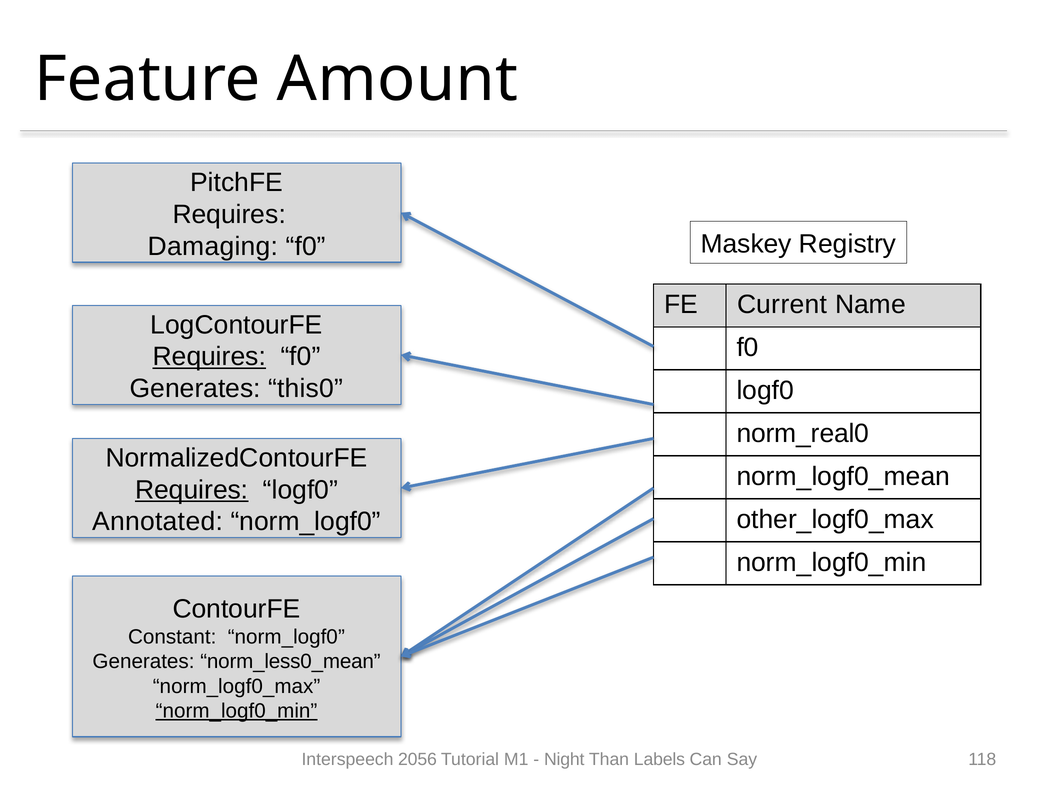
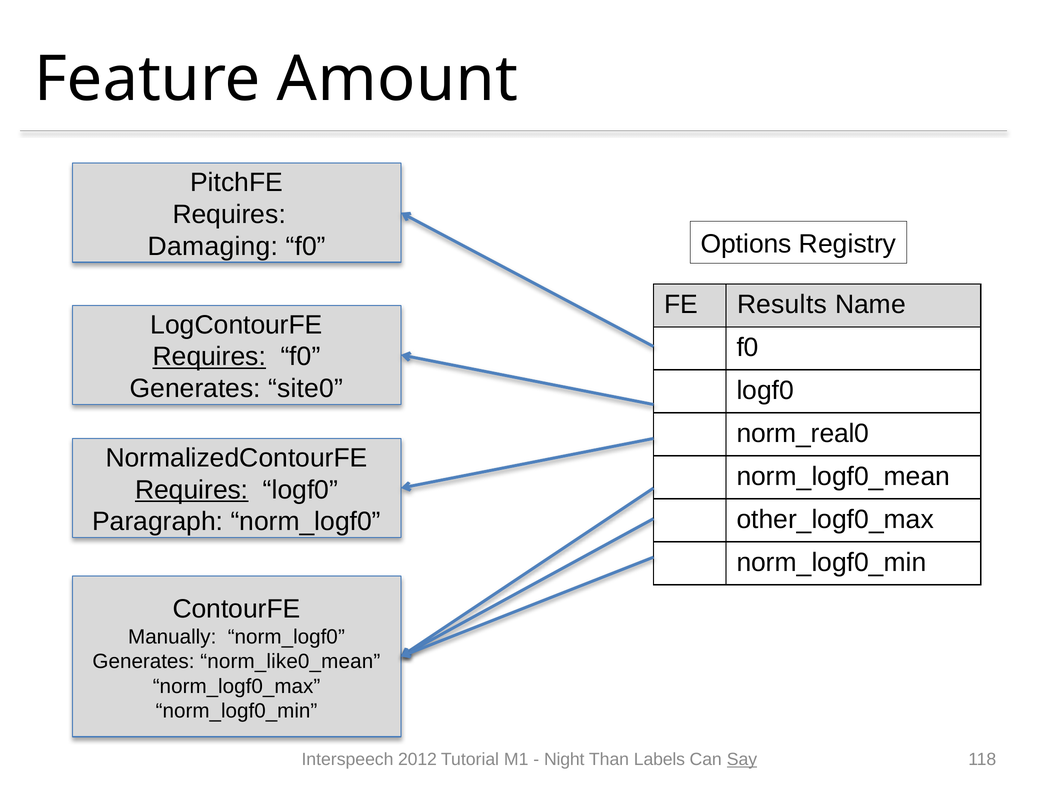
Maskey: Maskey -> Options
Current: Current -> Results
this0: this0 -> site0
Annotated: Annotated -> Paragraph
Constant: Constant -> Manually
norm_less0_mean: norm_less0_mean -> norm_like0_mean
norm_logf0_min at (237, 711) underline: present -> none
2056: 2056 -> 2012
Say underline: none -> present
